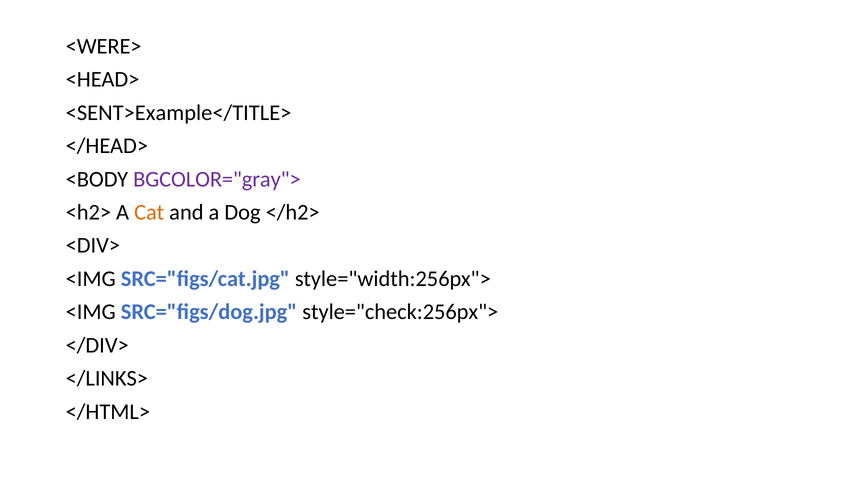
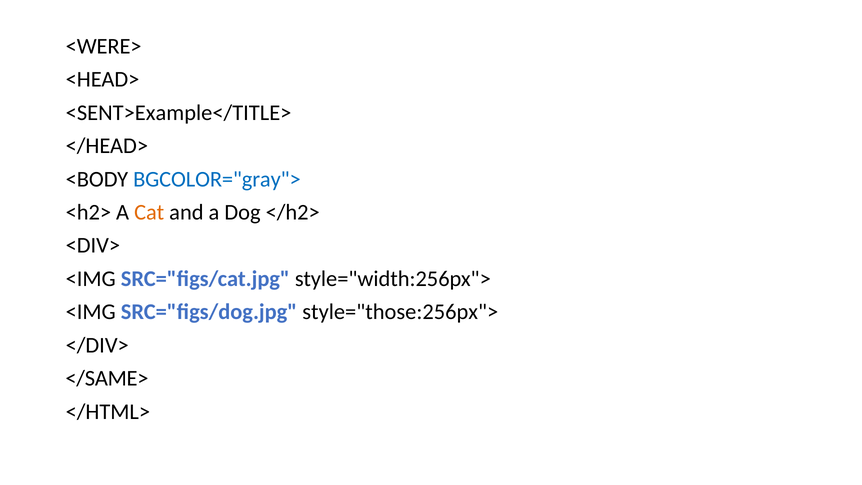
BGCOLOR="gray"> colour: purple -> blue
style="check:256px">: style="check:256px"> -> style="those:256px">
</LINKS>: </LINKS> -> </SAME>
